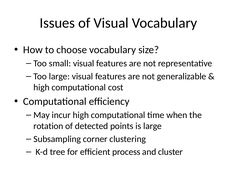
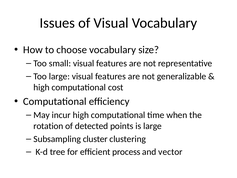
corner: corner -> cluster
cluster: cluster -> vector
